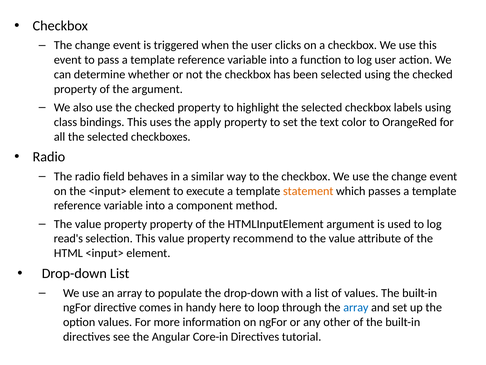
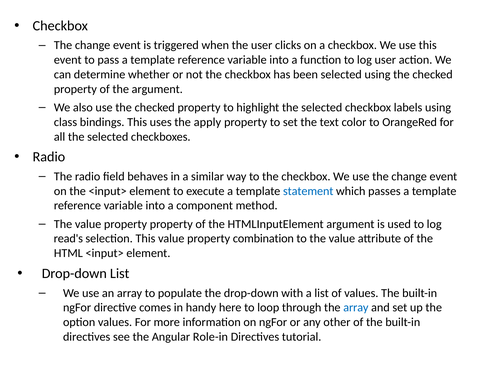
statement colour: orange -> blue
recommend: recommend -> combination
Core-in: Core-in -> Role-in
